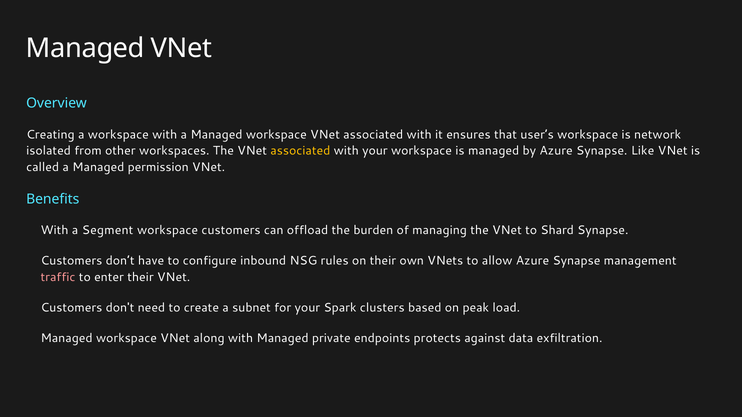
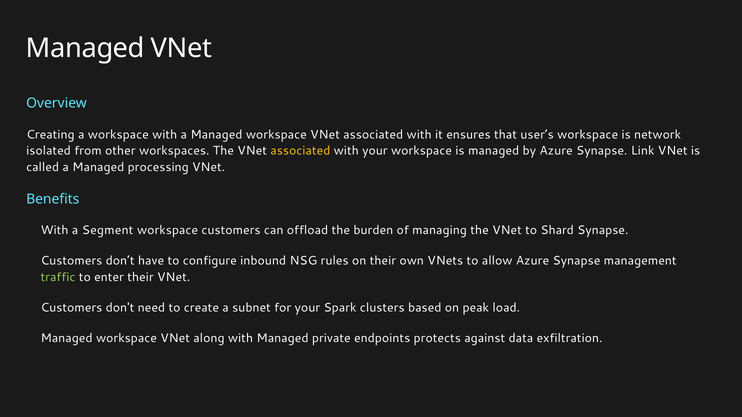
Like: Like -> Link
permission: permission -> processing
traffic colour: pink -> light green
